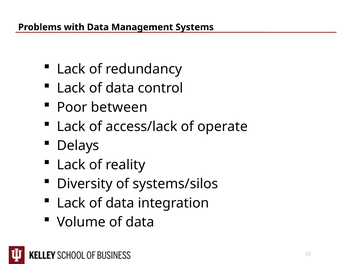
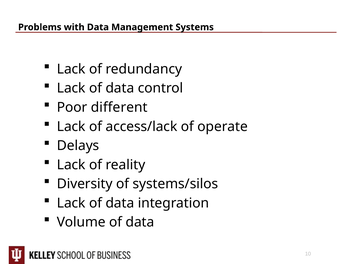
between: between -> different
